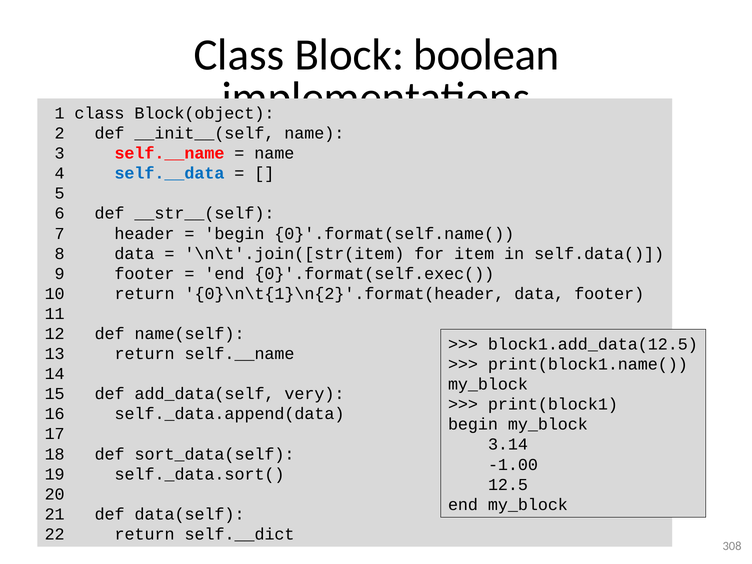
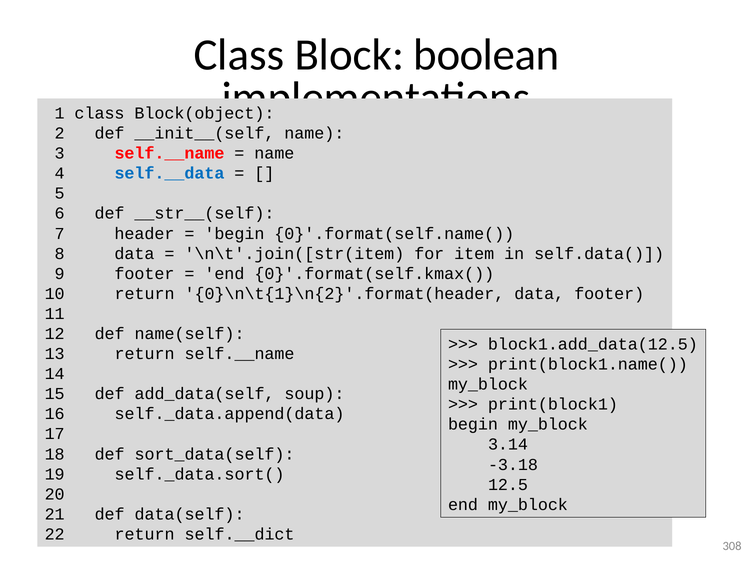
0}'.format(self.exec(: 0}'.format(self.exec( -> 0}'.format(self.kmax(
very: very -> soup
-1.00: -1.00 -> -3.18
